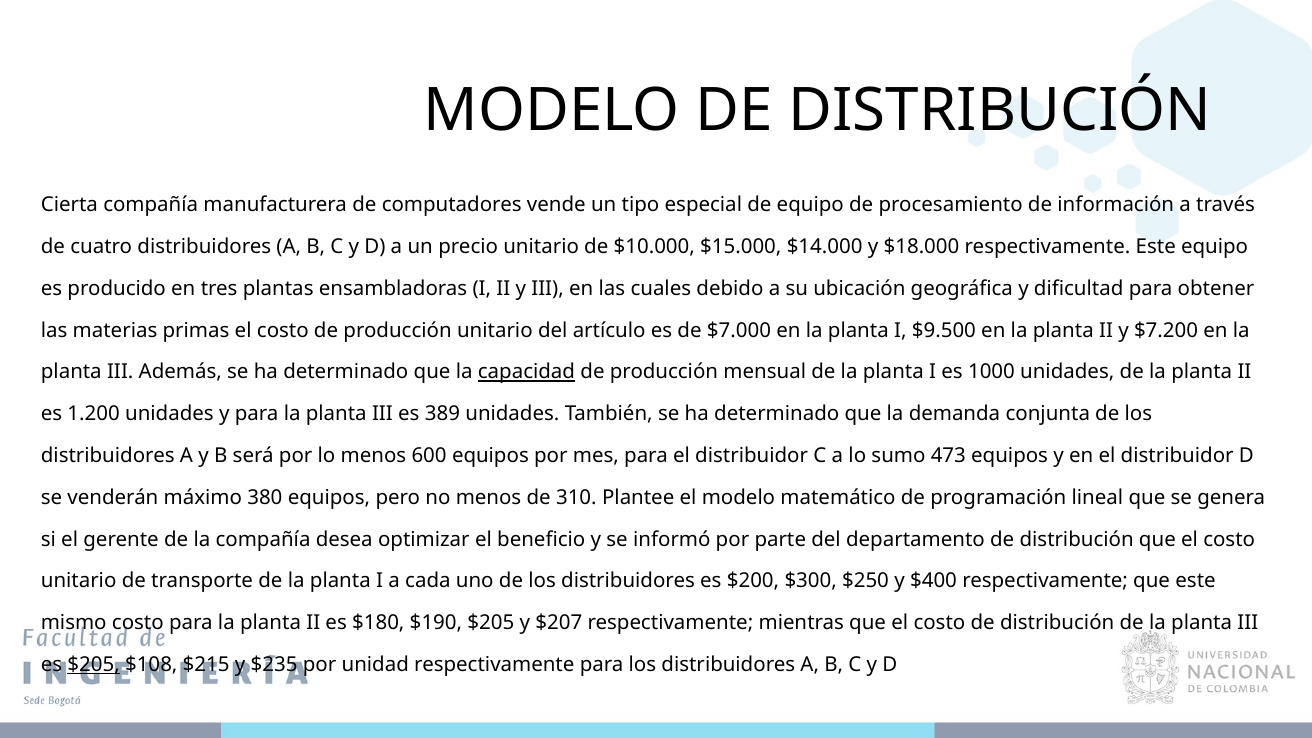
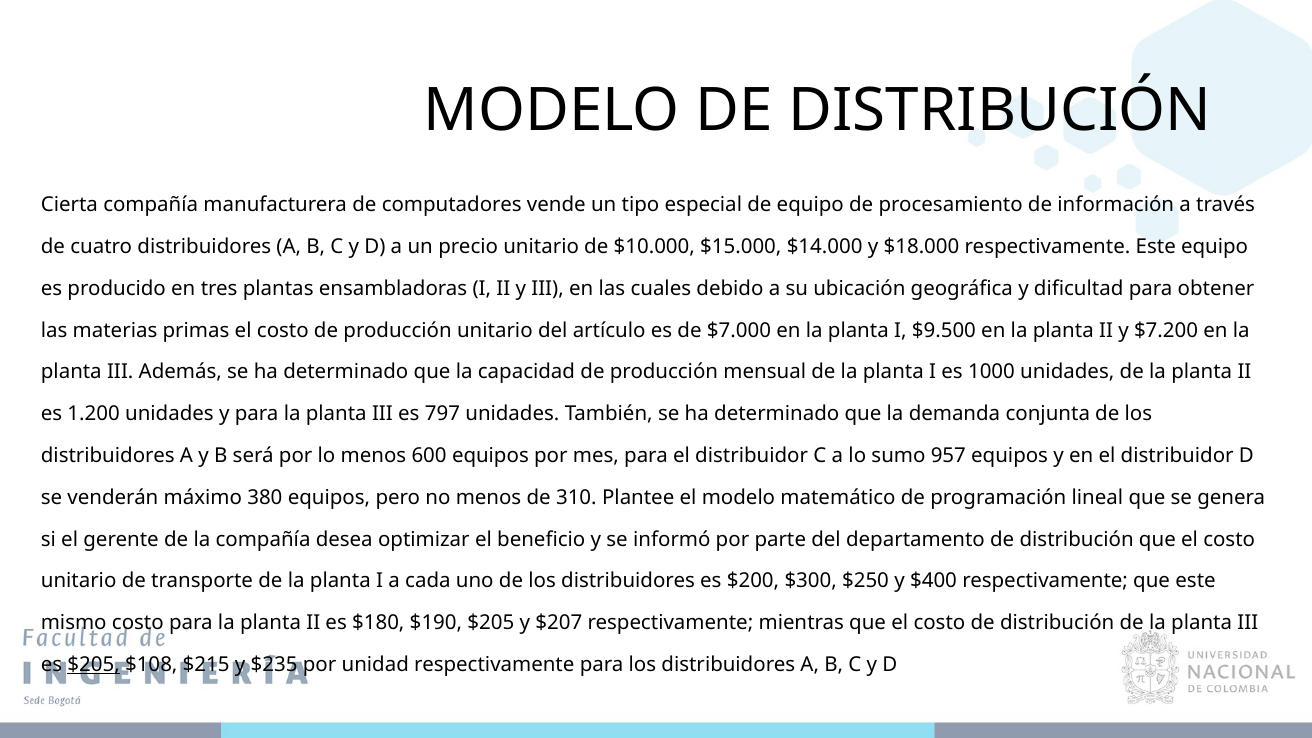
capacidad underline: present -> none
389: 389 -> 797
473: 473 -> 957
